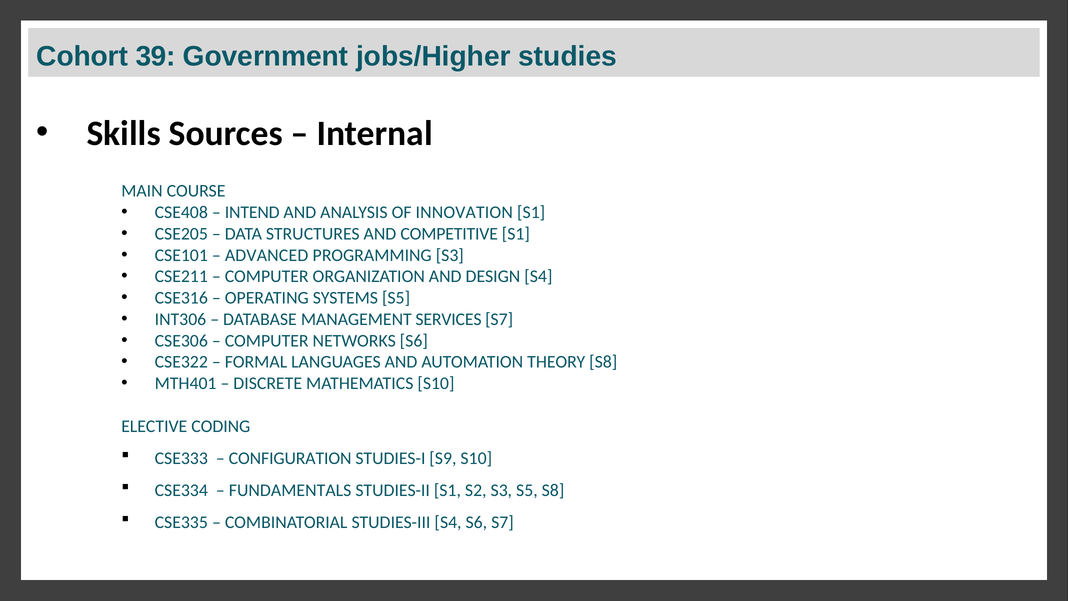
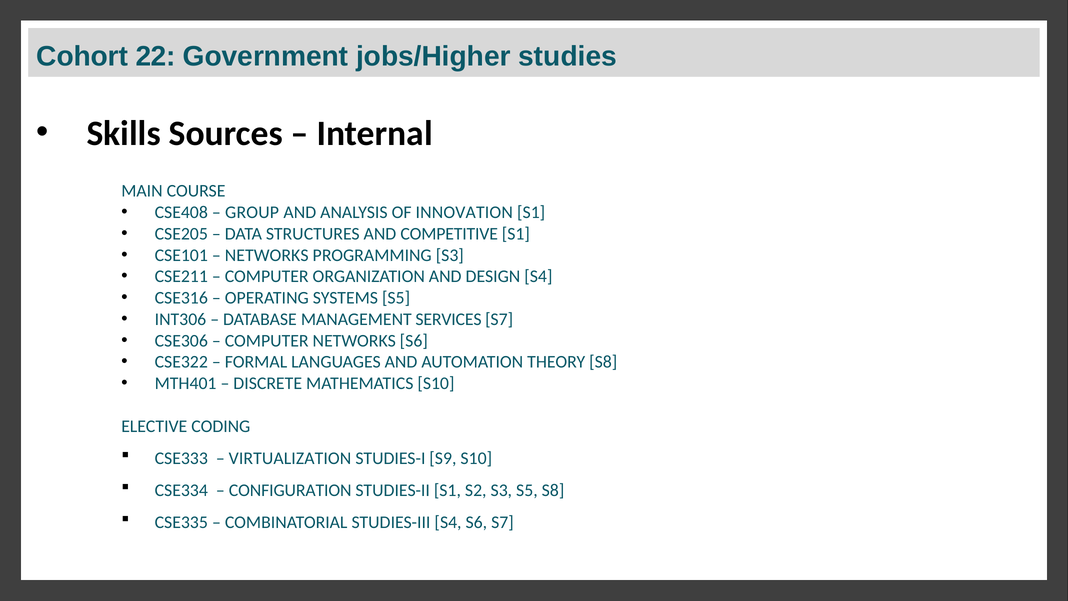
39: 39 -> 22
INTEND: INTEND -> GROUP
ADVANCED at (267, 255): ADVANCED -> NETWORKS
CONFIGURATION: CONFIGURATION -> VIRTUALIZATION
FUNDAMENTALS: FUNDAMENTALS -> CONFIGURATION
